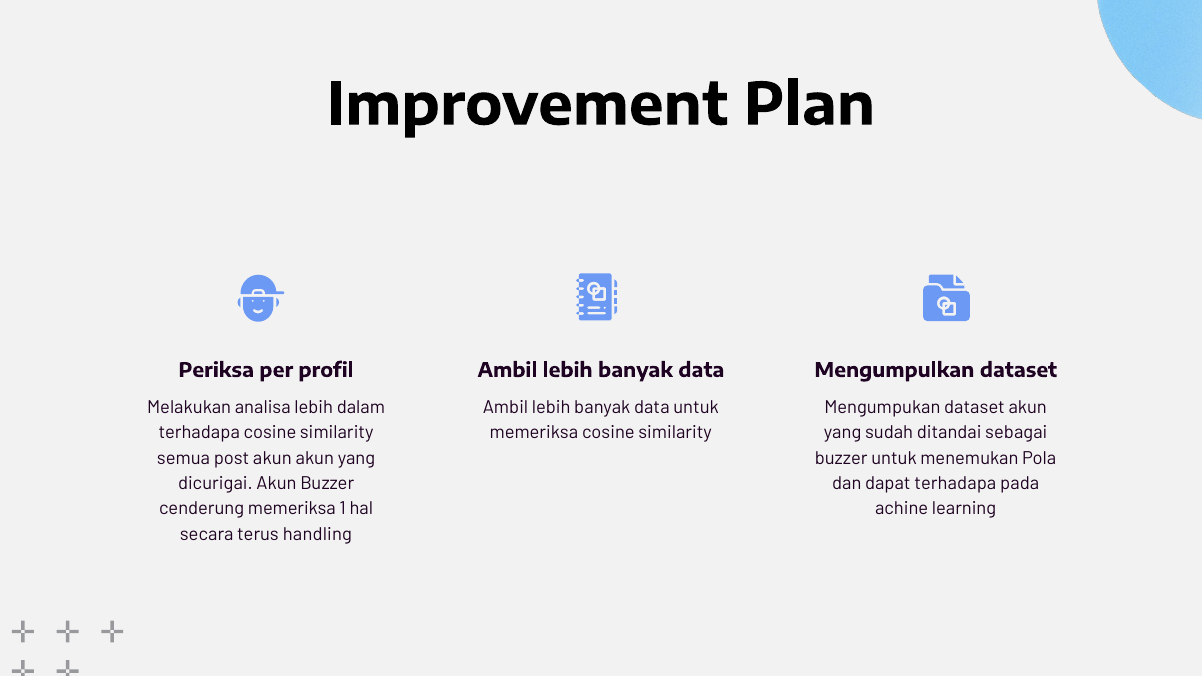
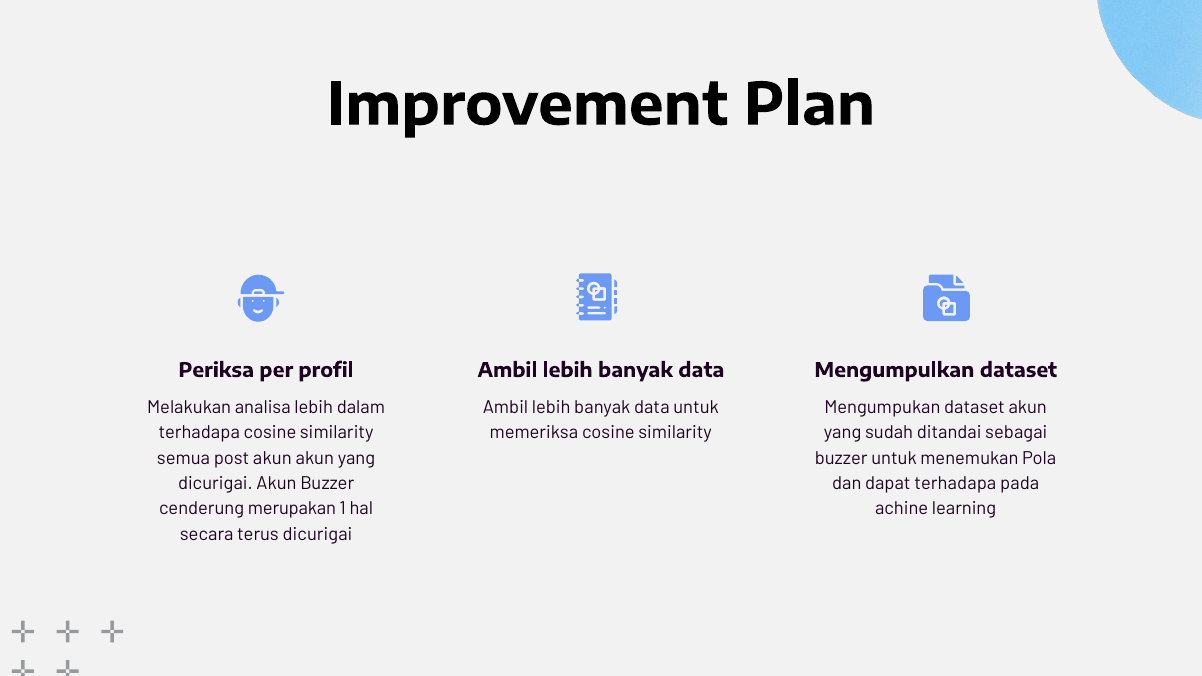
cenderung memeriksa: memeriksa -> merupakan
terus handling: handling -> dicurigai
